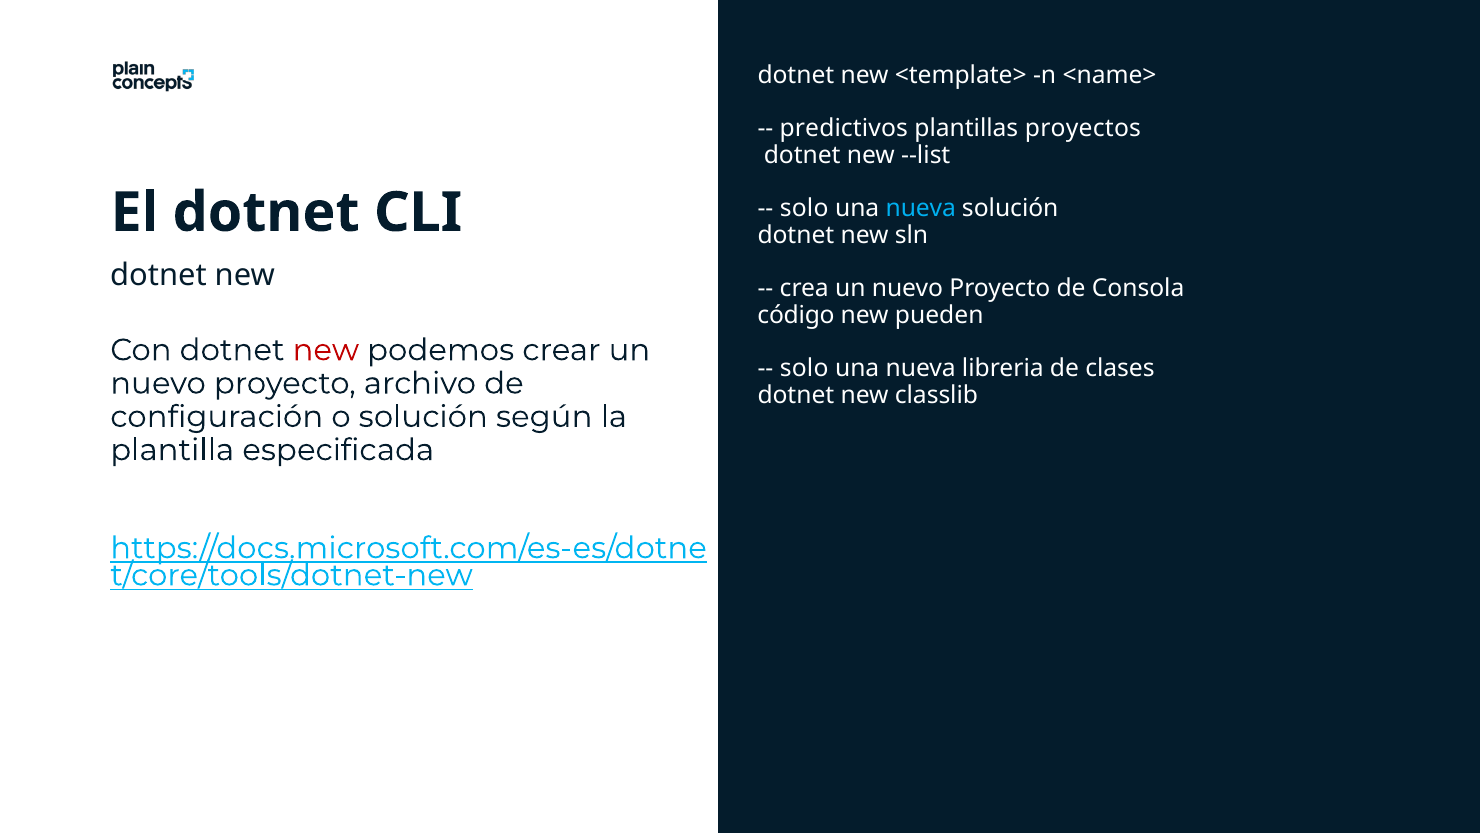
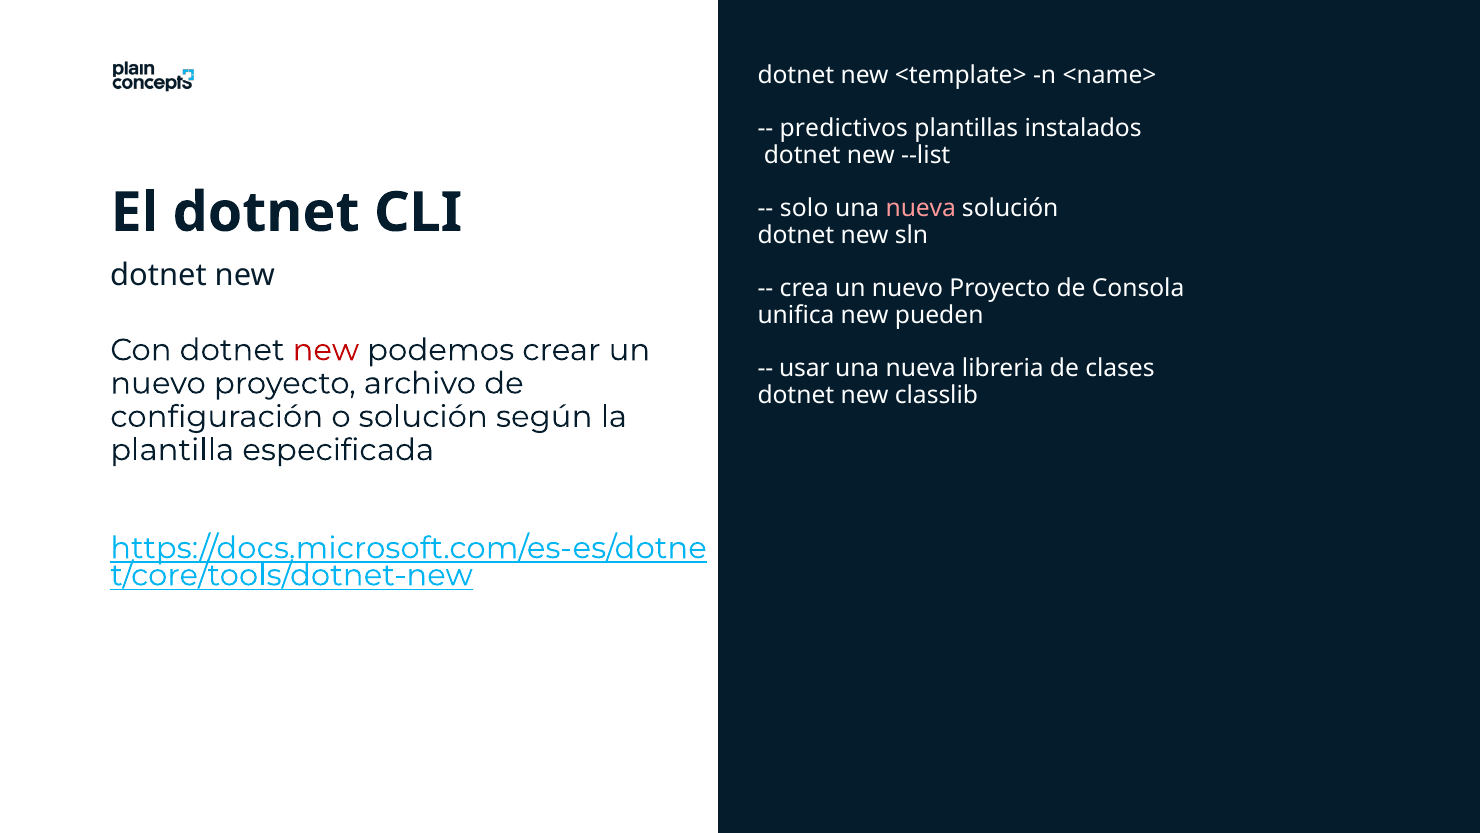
proyectos: proyectos -> instalados
nueva at (921, 208) colour: light blue -> pink
código: código -> unifica
solo at (804, 368): solo -> usar
